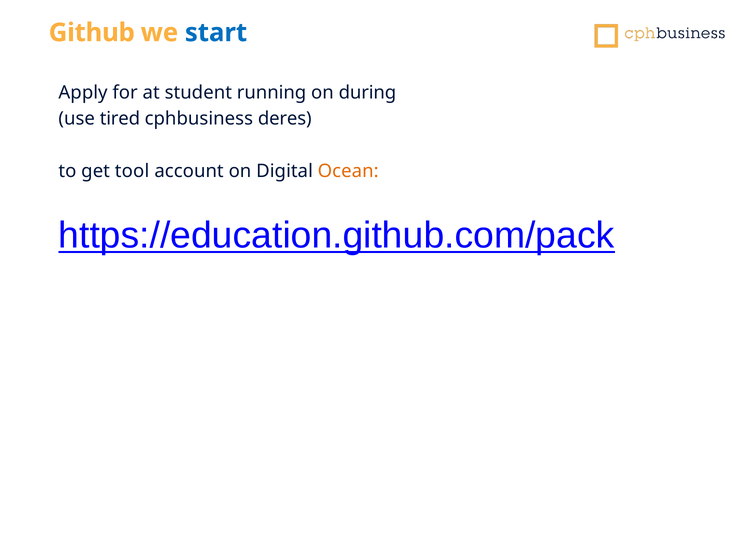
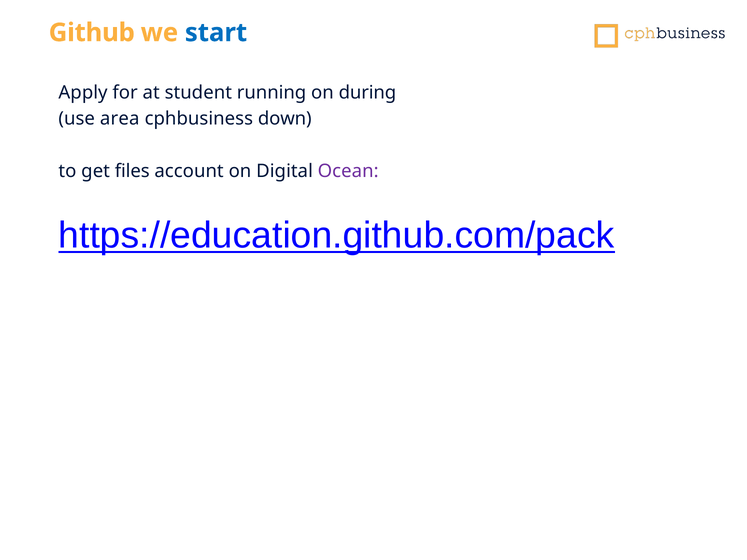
tired: tired -> area
deres: deres -> down
tool: tool -> files
Ocean colour: orange -> purple
